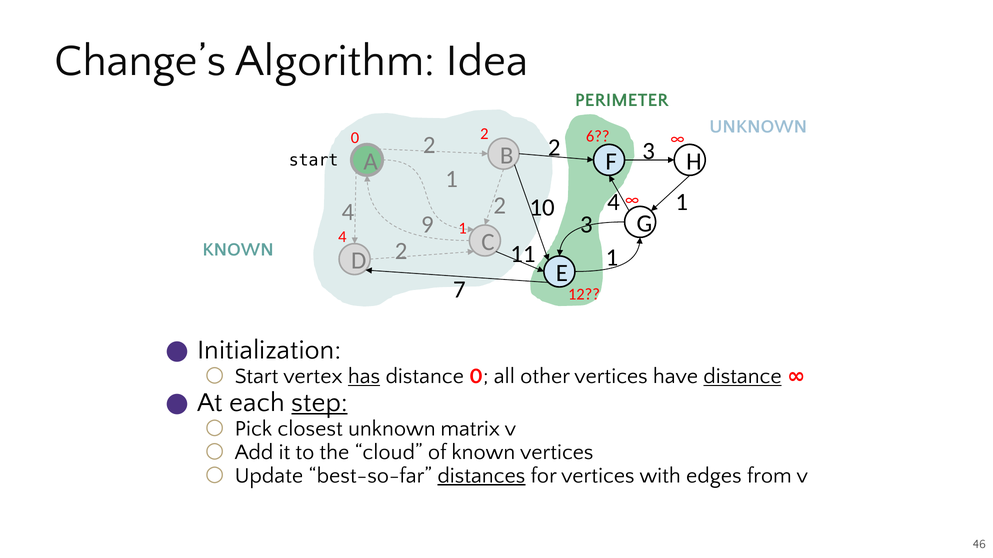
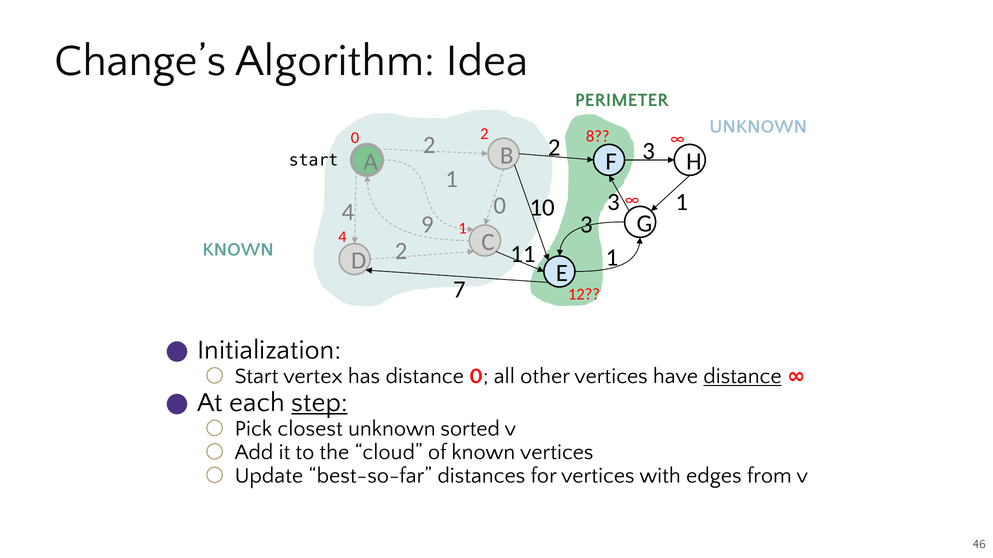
6: 6 -> 8
10 4: 4 -> 3
2 at (500, 206): 2 -> 0
has underline: present -> none
matrix: matrix -> sorted
distances underline: present -> none
